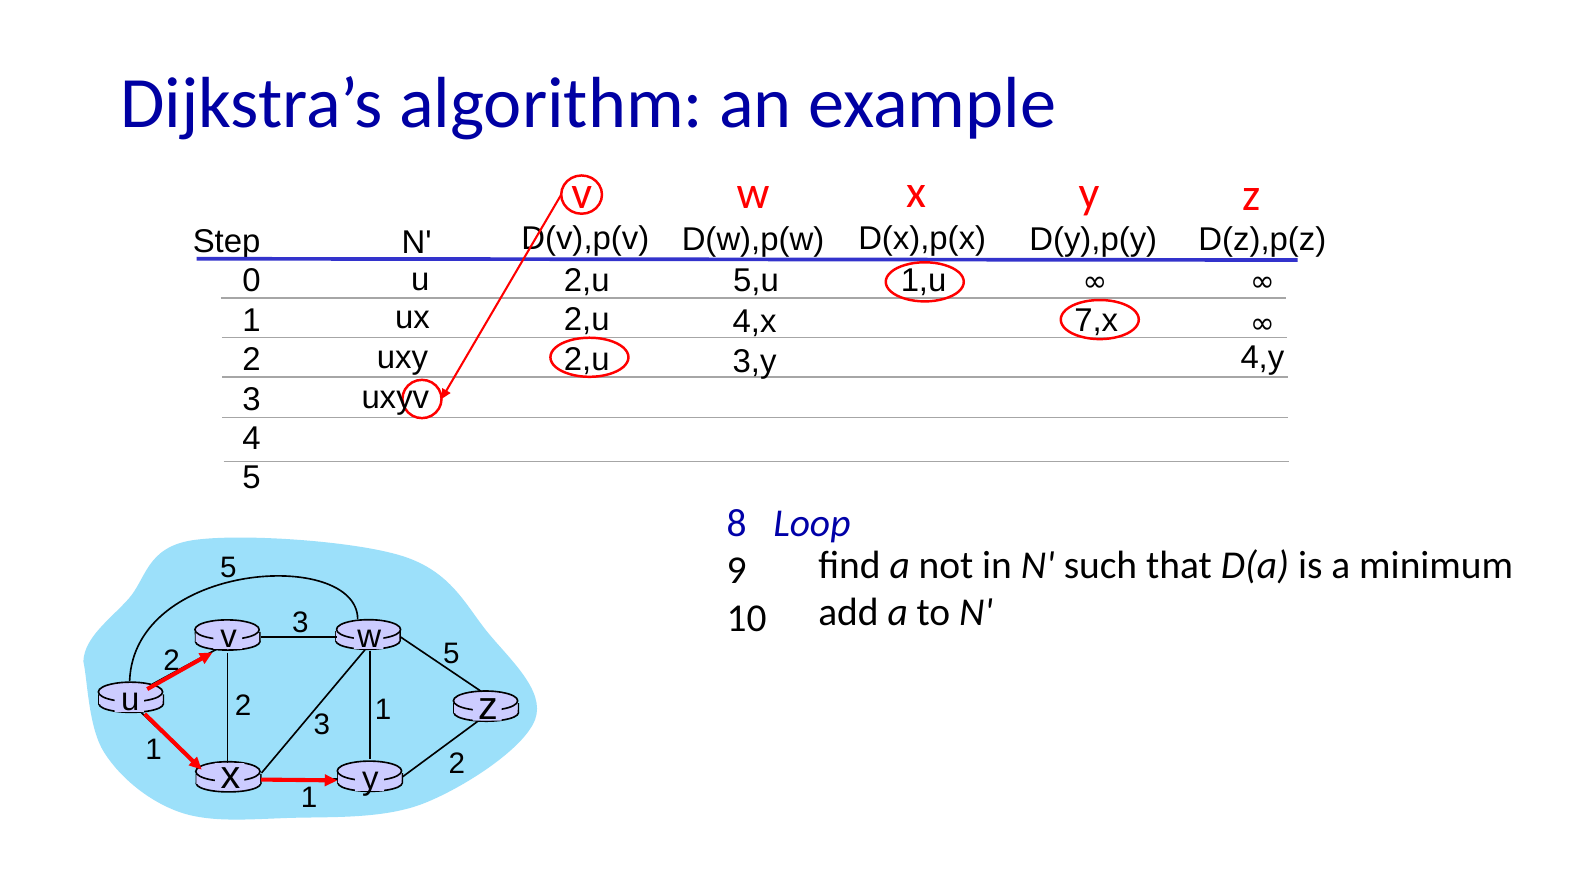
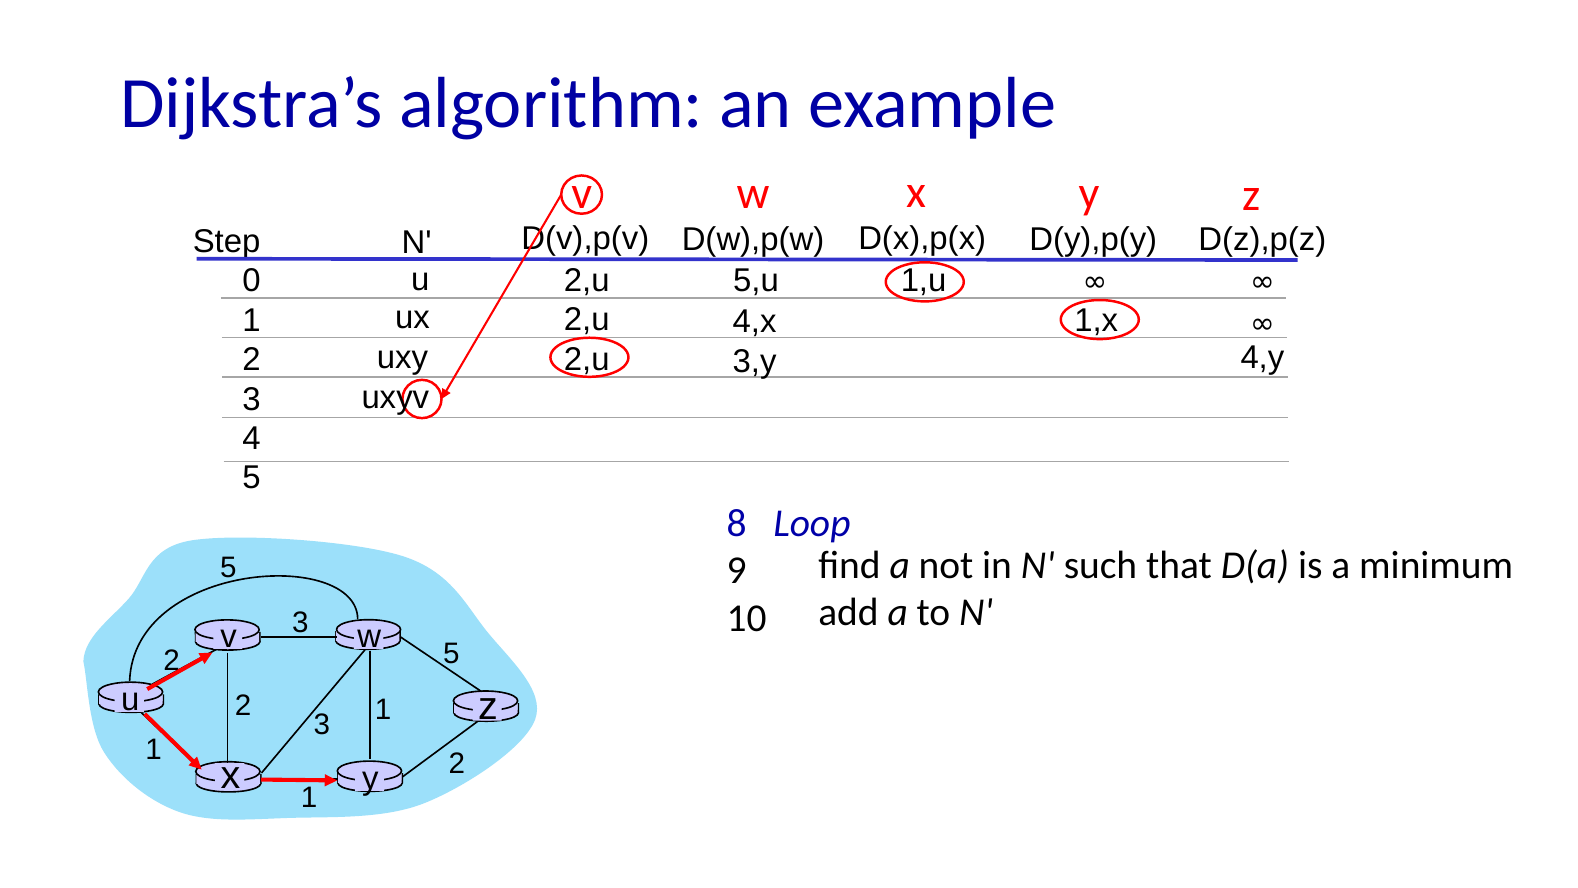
7,x: 7,x -> 1,x
